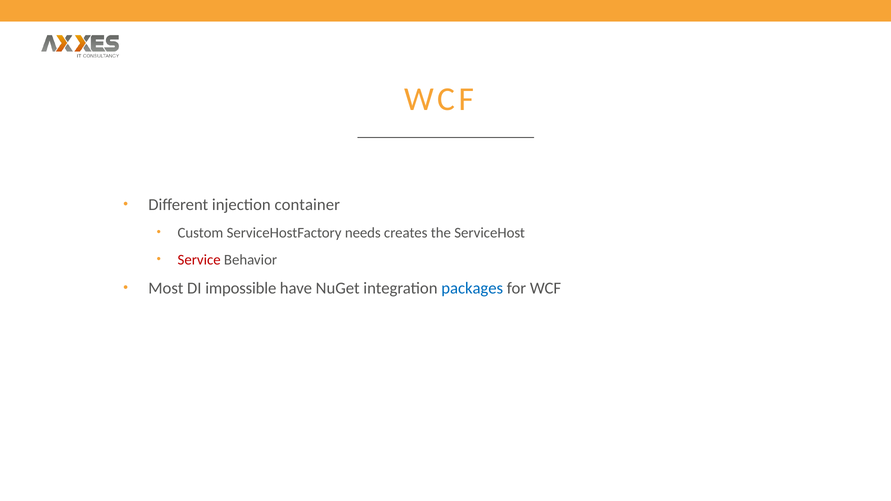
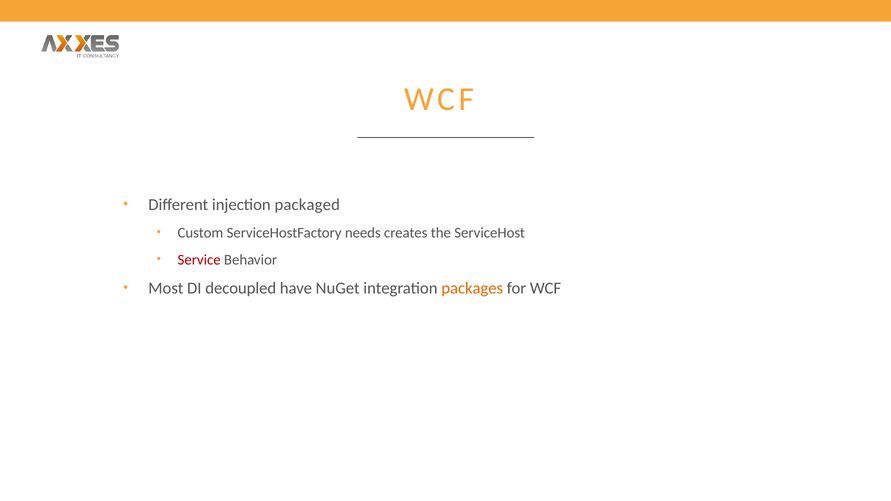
container: container -> packaged
impossible: impossible -> decoupled
packages colour: blue -> orange
